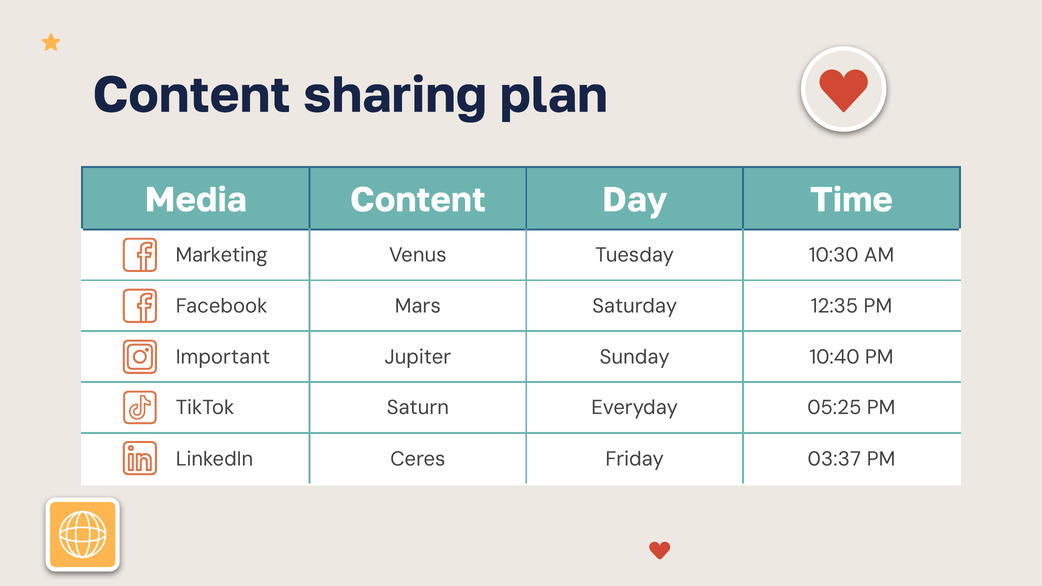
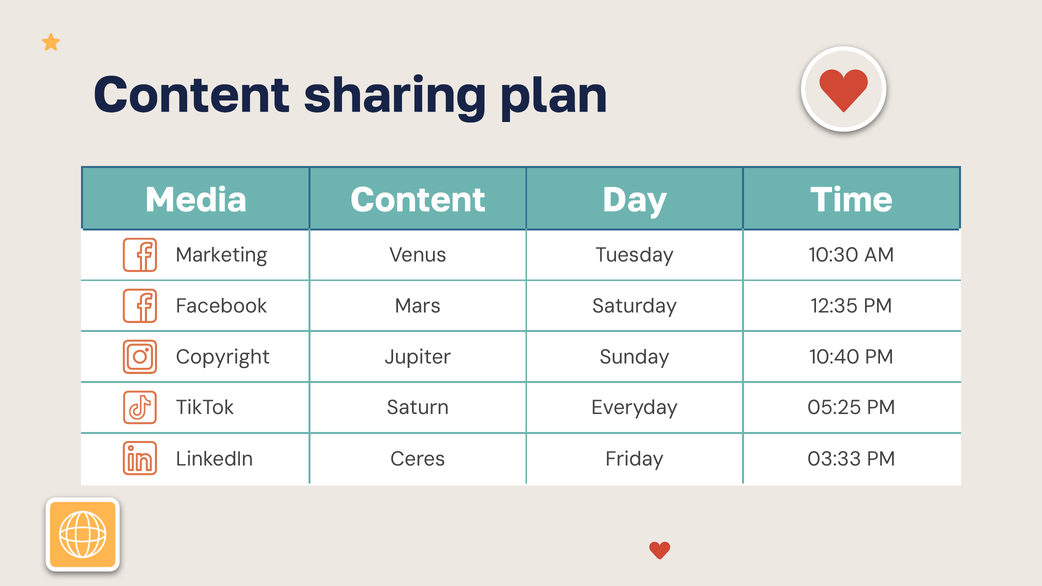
Important: Important -> Copyright
03:37: 03:37 -> 03:33
